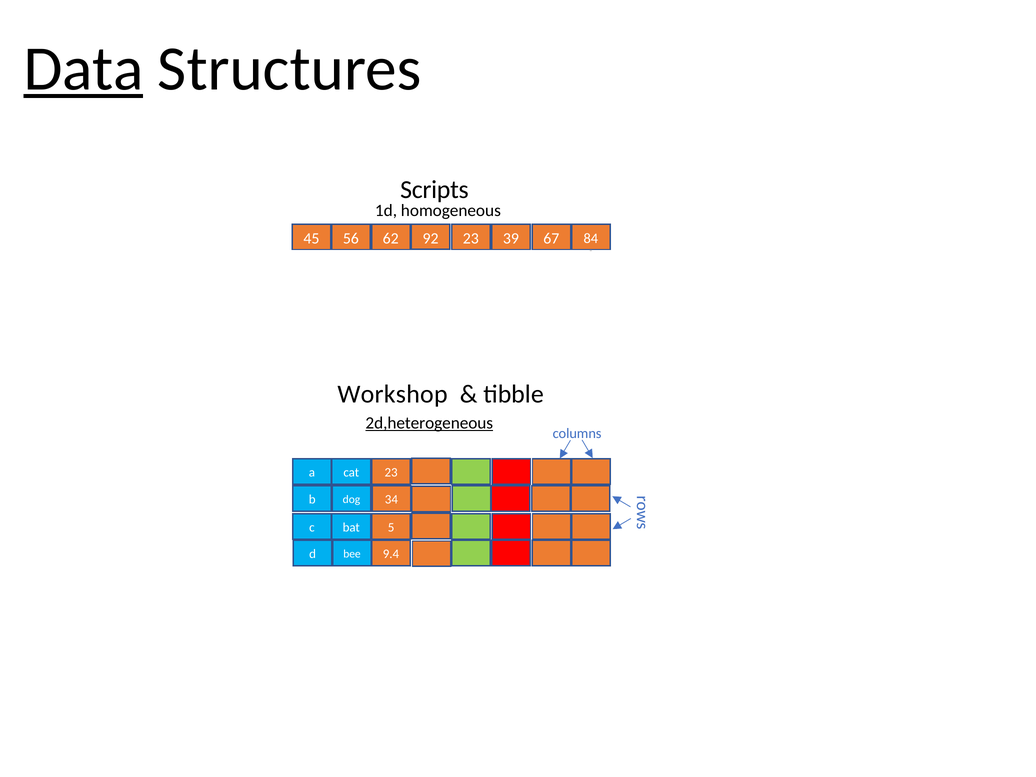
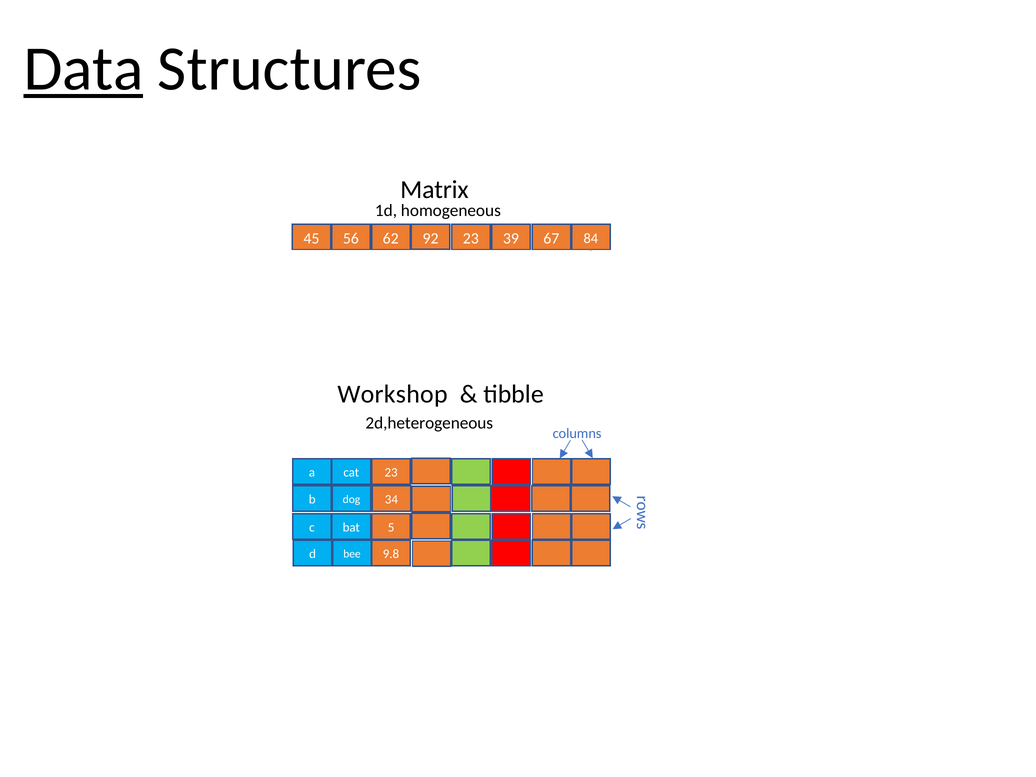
Scripts: Scripts -> Matrix
2d,heterogeneous underline: present -> none
9.4: 9.4 -> 9.8
